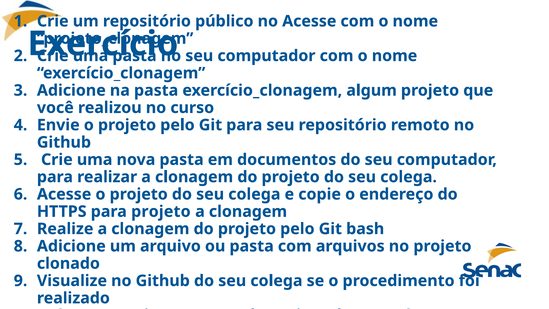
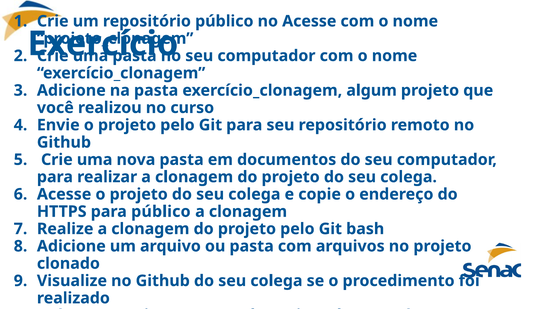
para projeto: projeto -> público
